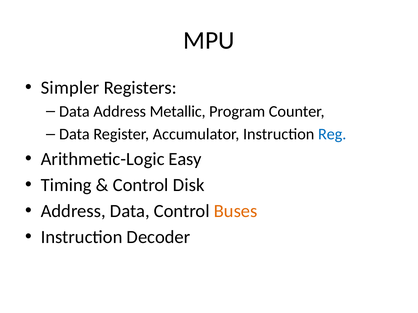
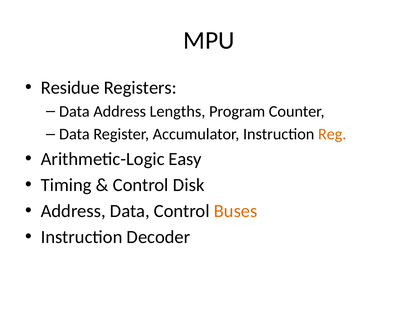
Simpler: Simpler -> Residue
Metallic: Metallic -> Lengths
Reg colour: blue -> orange
